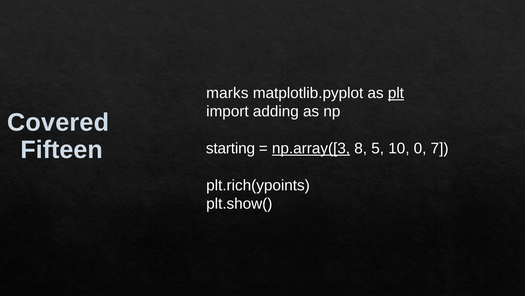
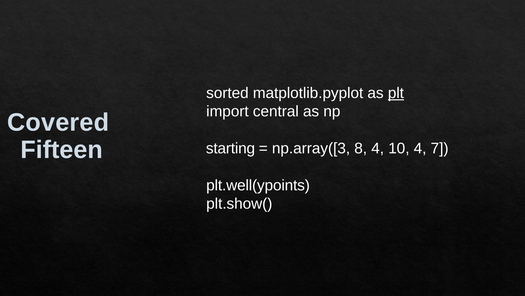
marks: marks -> sorted
adding: adding -> central
np.array([3 underline: present -> none
8 5: 5 -> 4
10 0: 0 -> 4
plt.rich(ypoints: plt.rich(ypoints -> plt.well(ypoints
